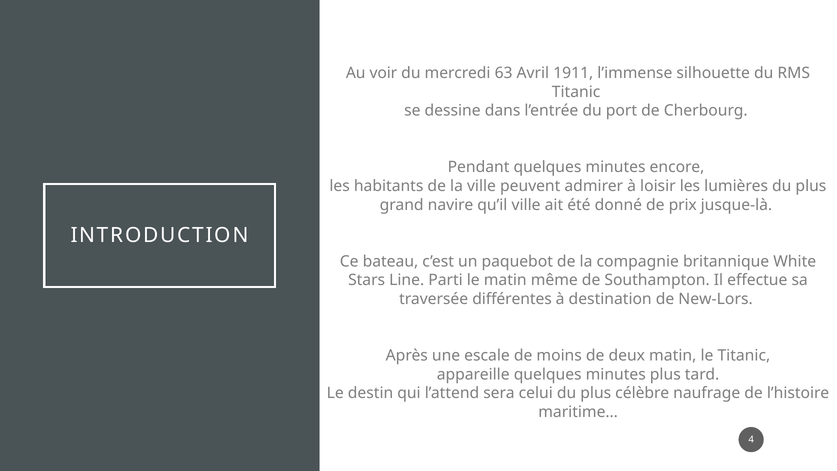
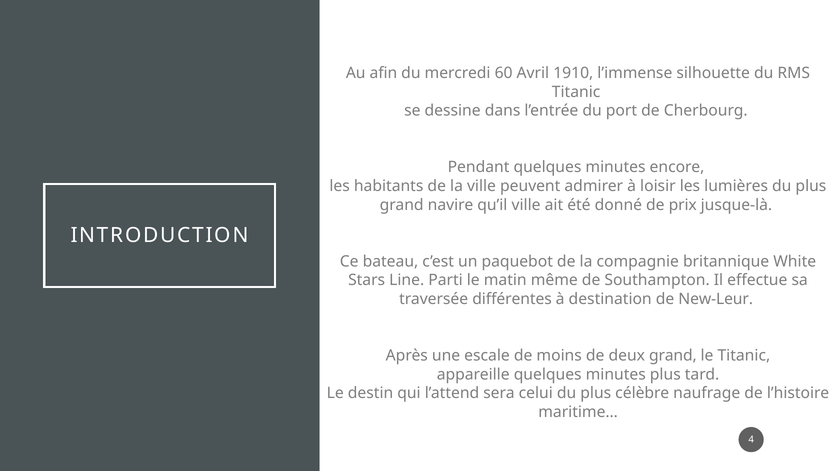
voir: voir -> afin
63: 63 -> 60
1911: 1911 -> 1910
New-Lors: New-Lors -> New-Leur
deux matin: matin -> grand
